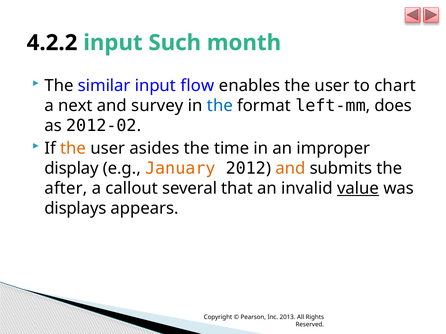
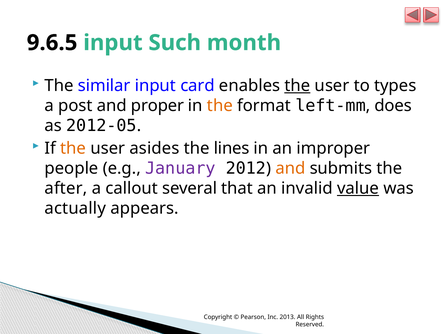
4.2.2: 4.2.2 -> 9.6.5
flow: flow -> card
the at (297, 86) underline: none -> present
chart: chart -> types
next: next -> post
survey: survey -> proper
the at (220, 106) colour: blue -> orange
2012-02: 2012-02 -> 2012-05
time: time -> lines
display: display -> people
January colour: orange -> purple
displays: displays -> actually
